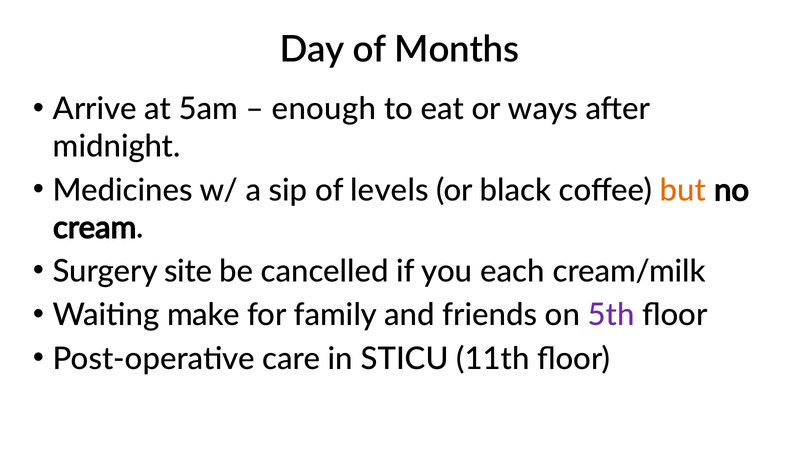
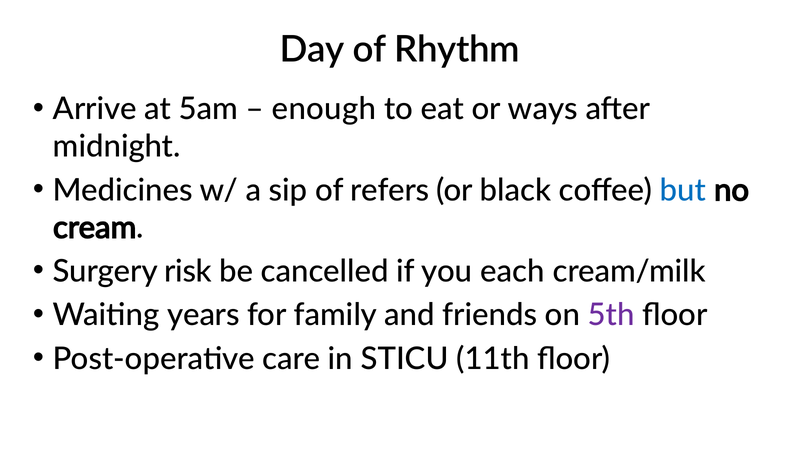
Months: Months -> Rhythm
levels: levels -> refers
but colour: orange -> blue
site: site -> risk
make: make -> years
